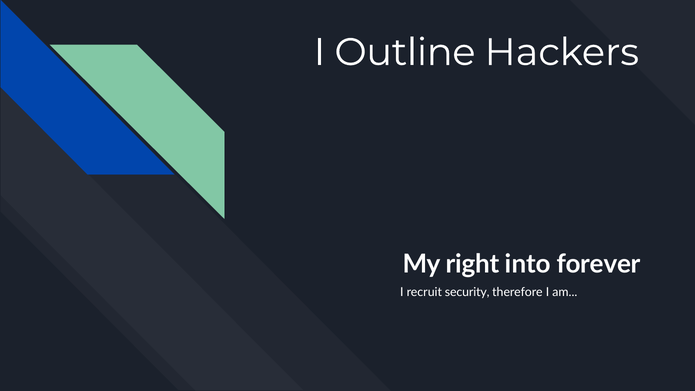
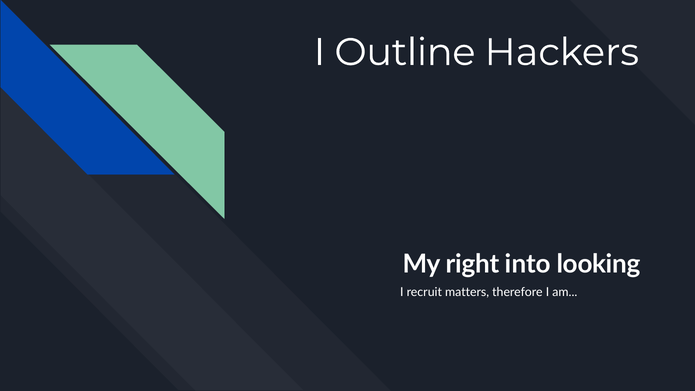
forever: forever -> looking
security: security -> matters
